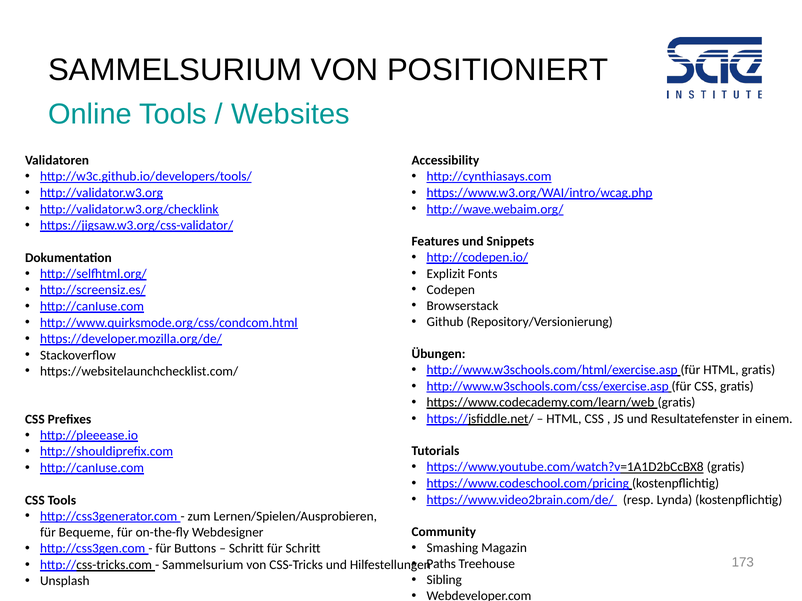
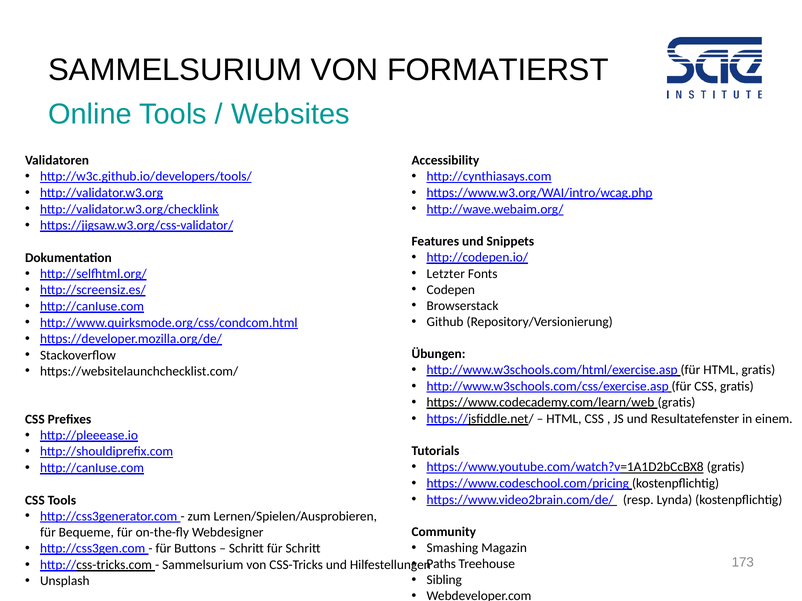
POSITIONIERT: POSITIONIERT -> FORMATIERST
Explizit: Explizit -> Letzter
